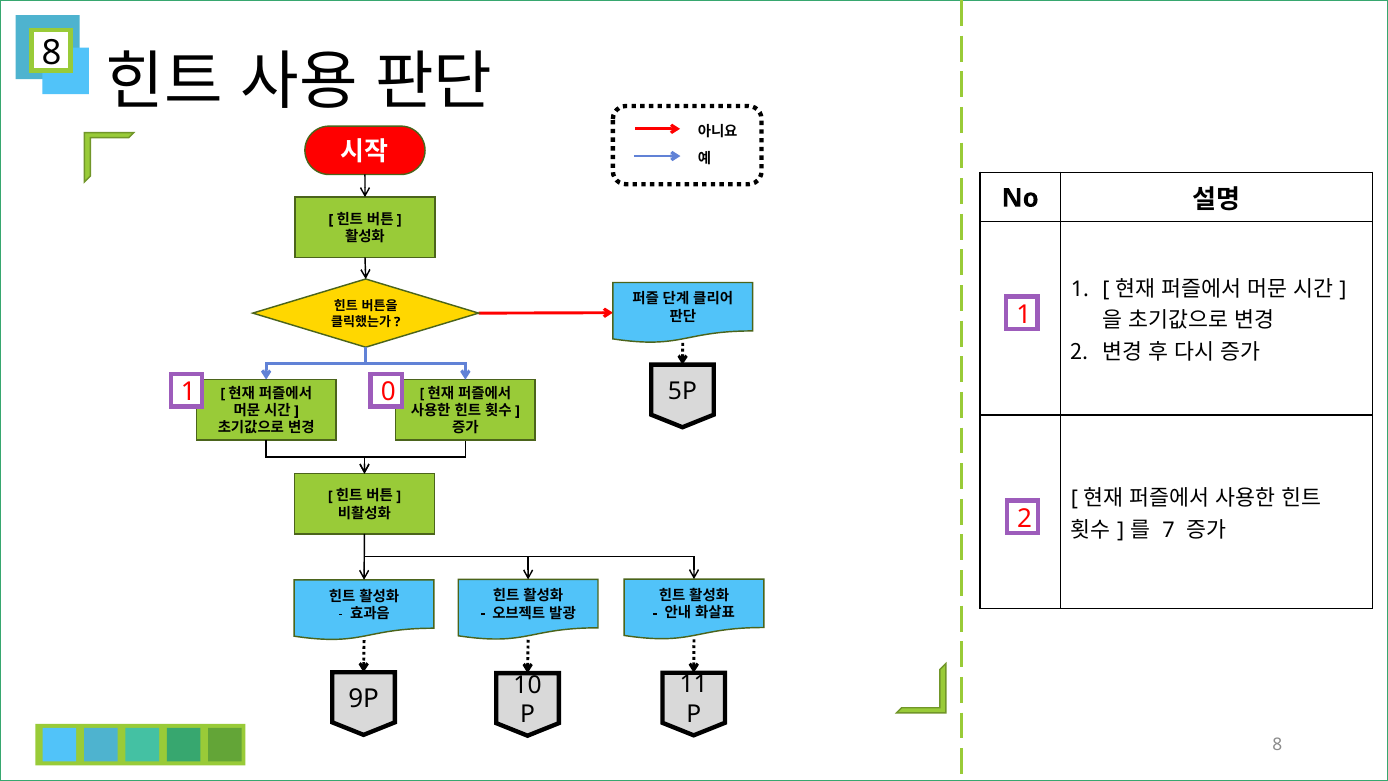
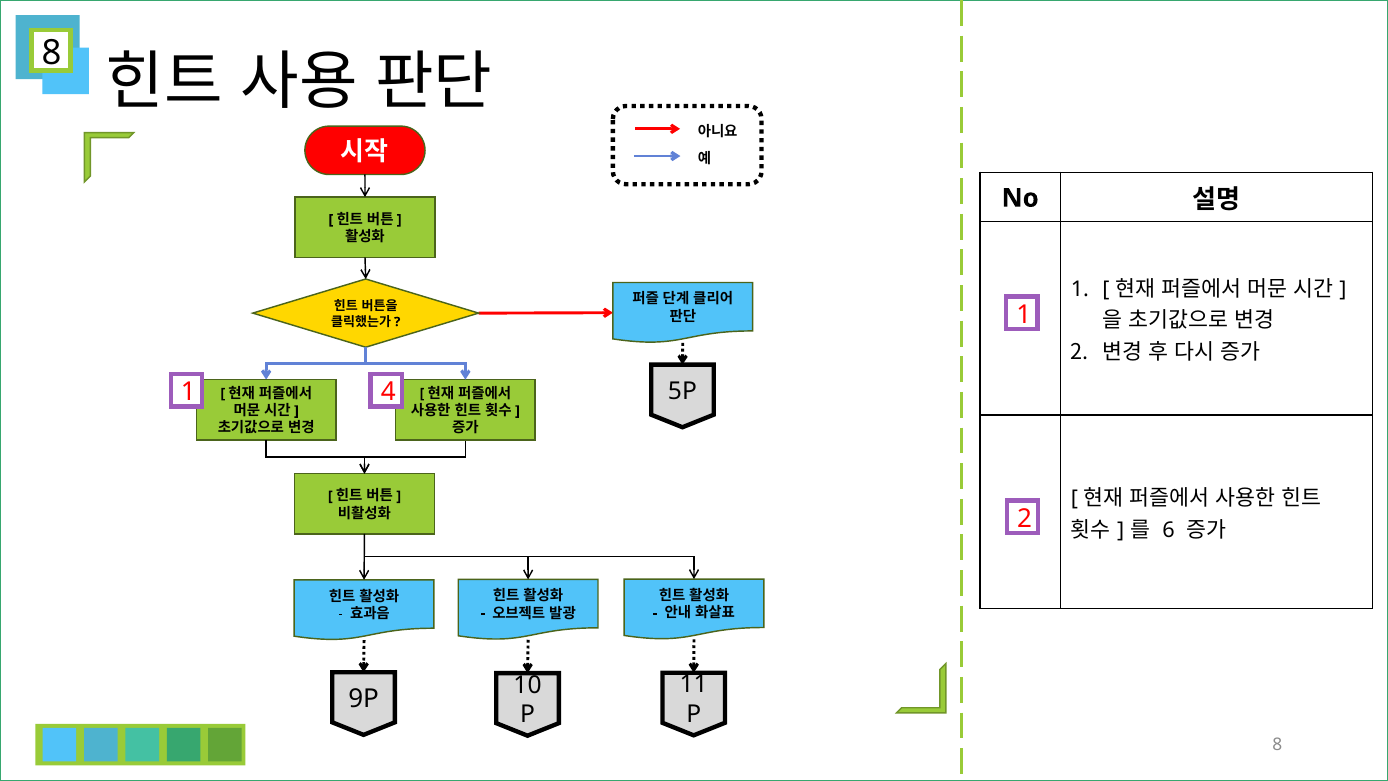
0: 0 -> 4
7: 7 -> 6
